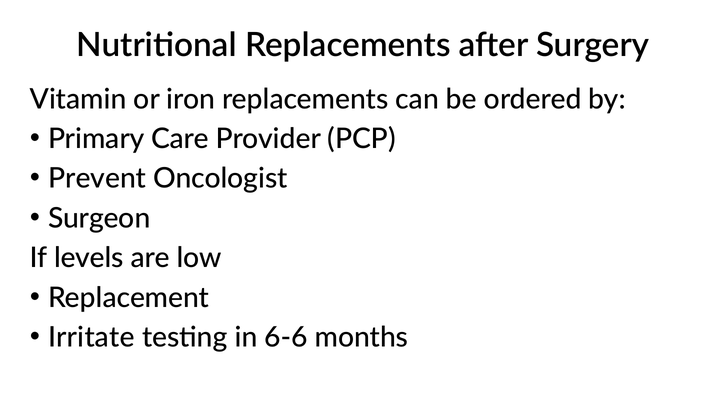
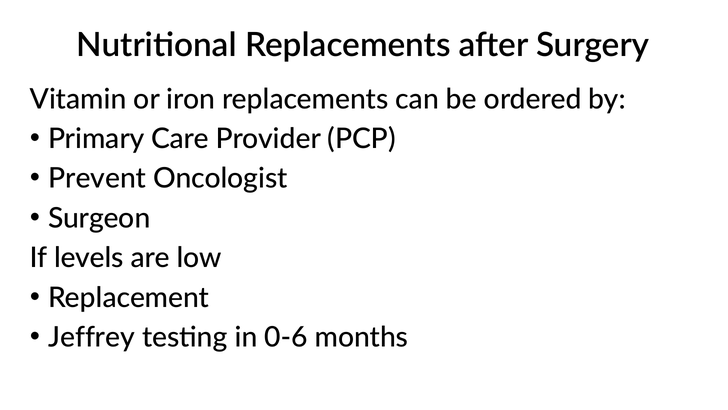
Irritate: Irritate -> Jeffrey
6-6: 6-6 -> 0-6
